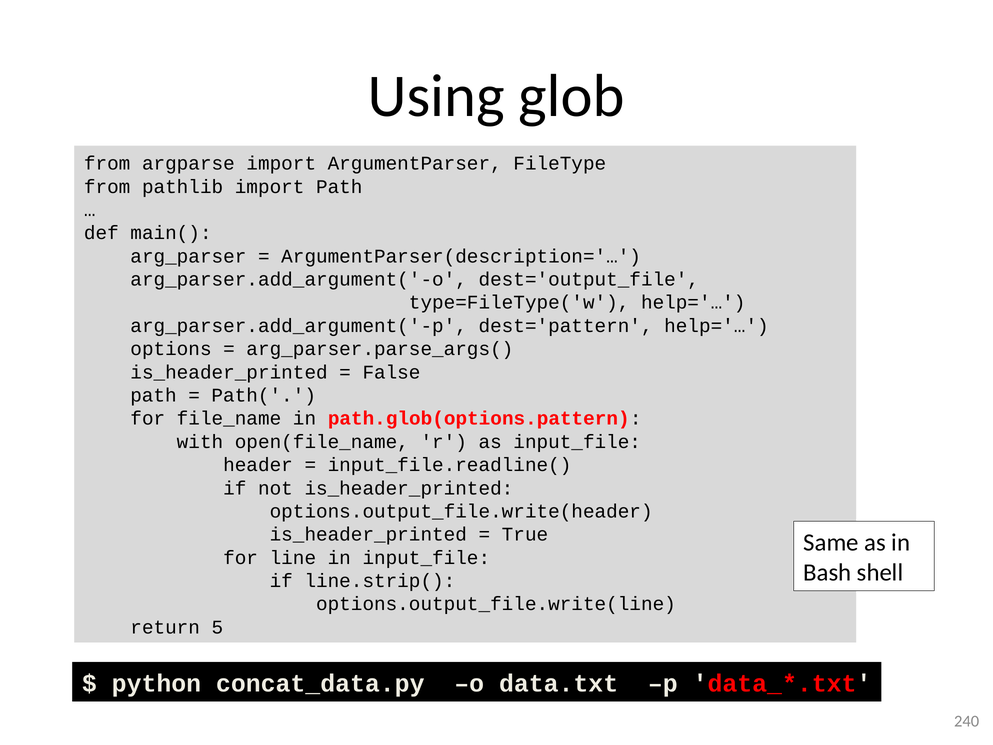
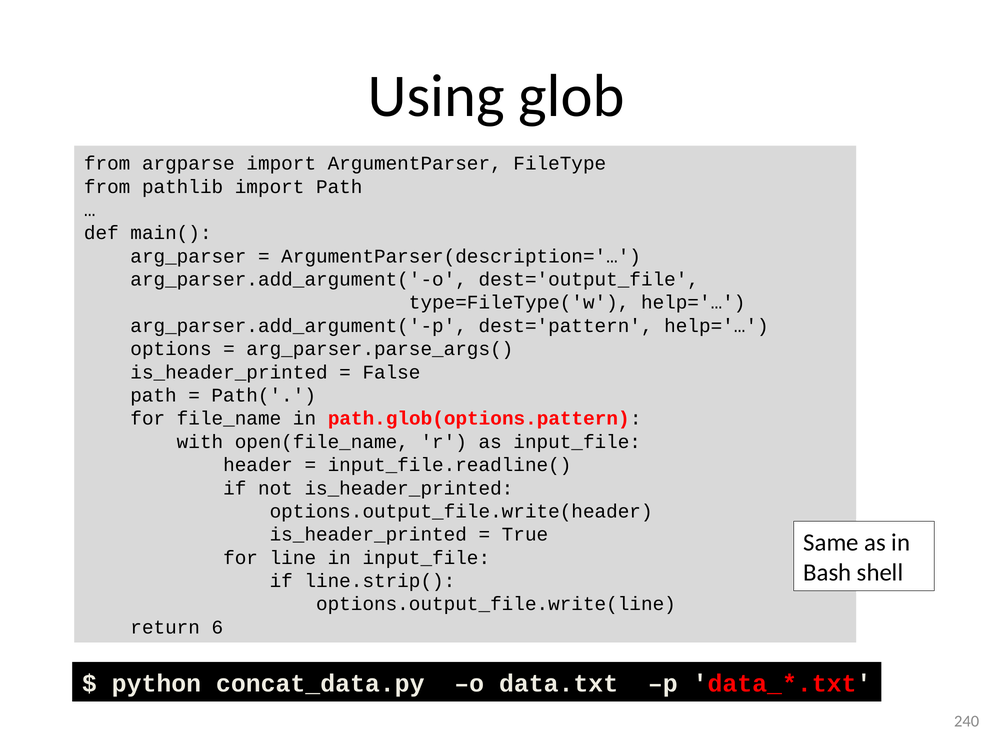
5: 5 -> 6
